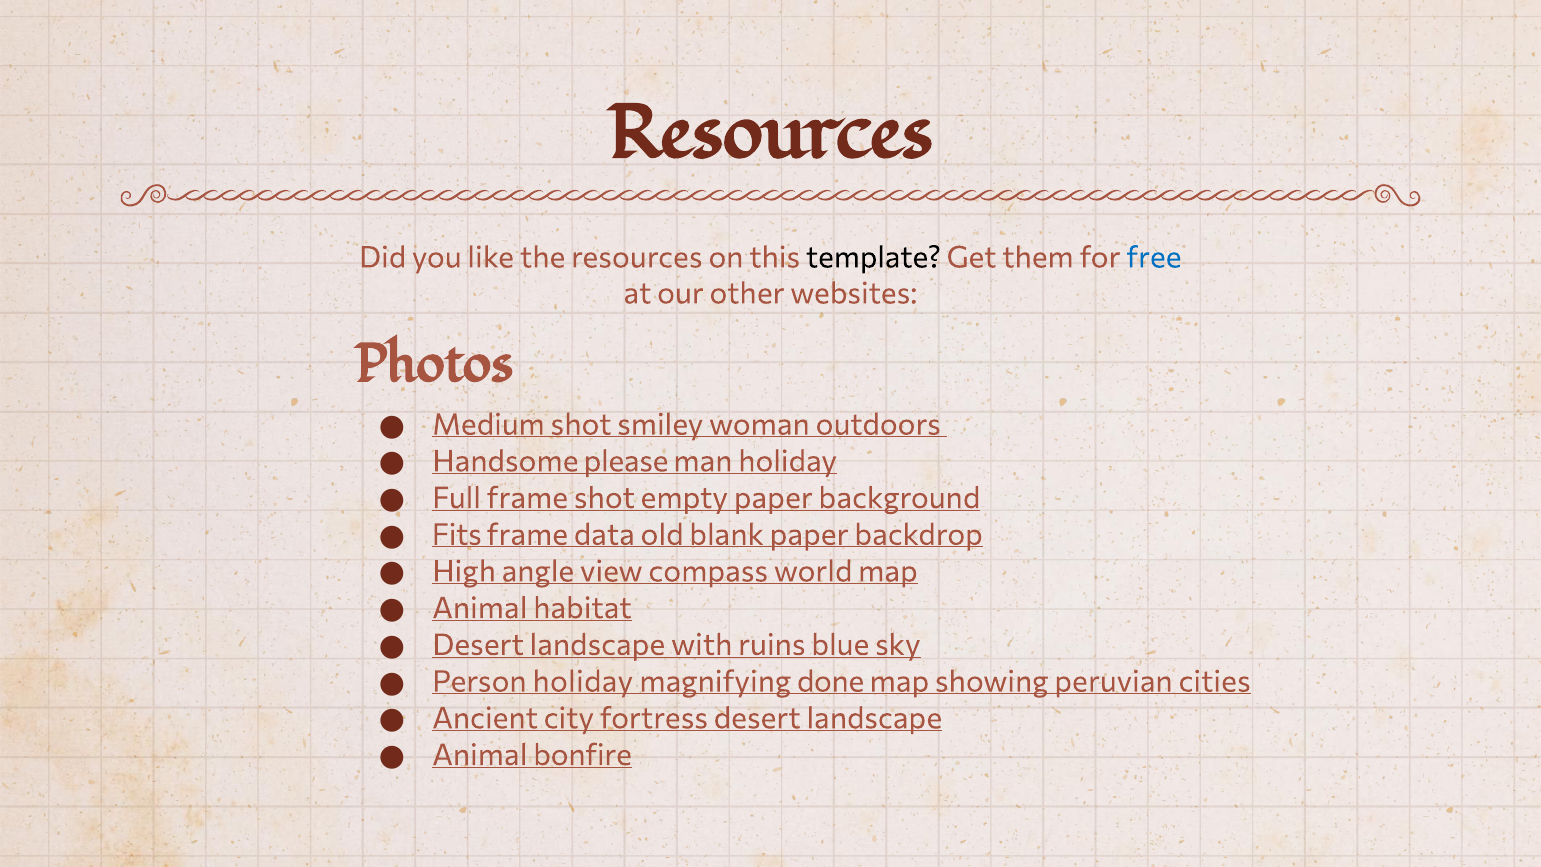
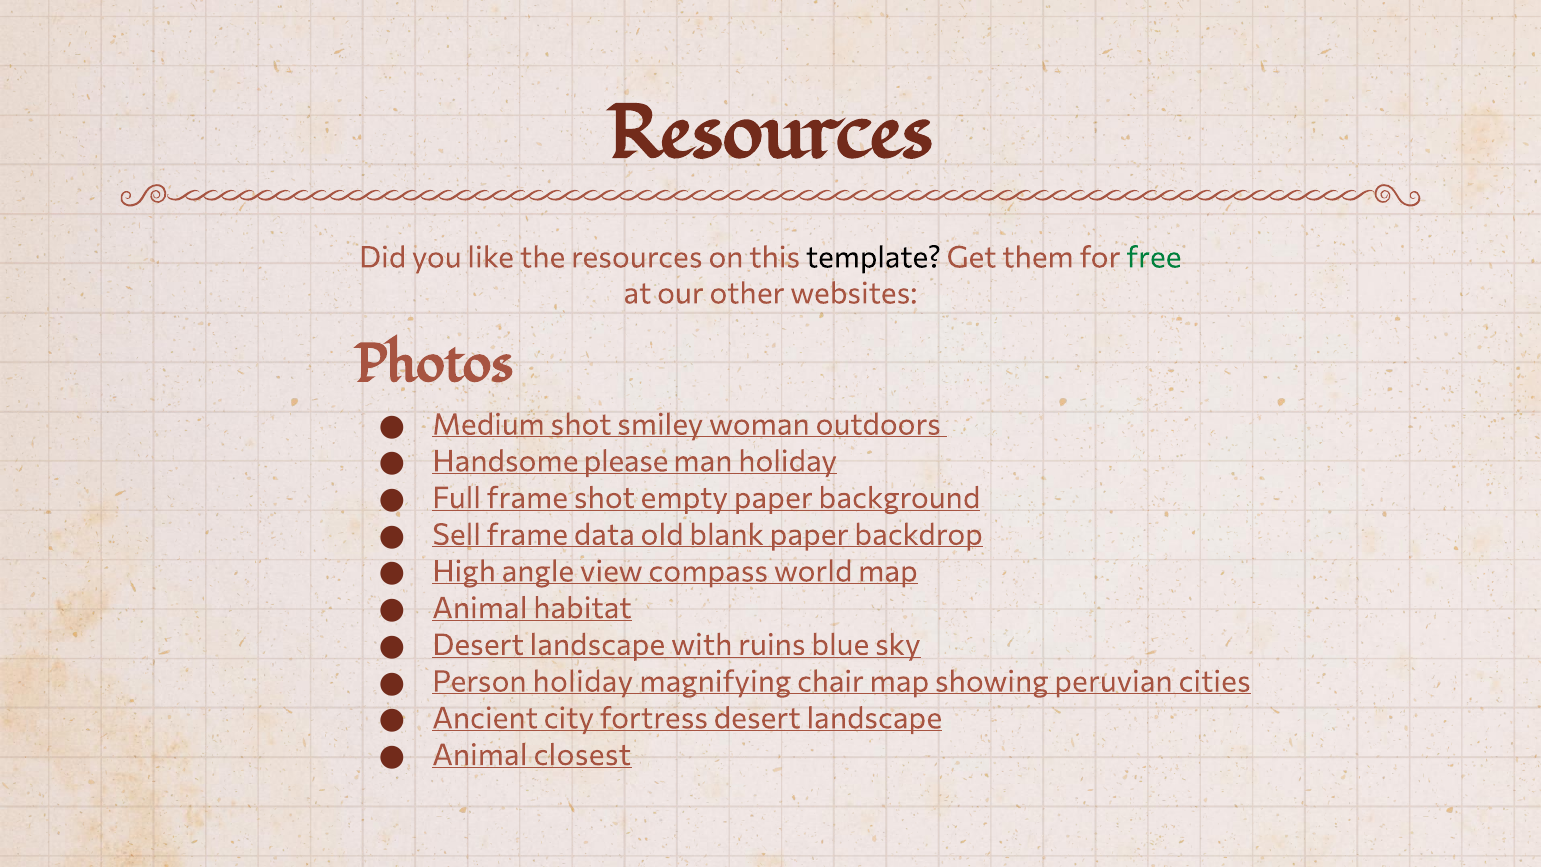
free colour: blue -> green
Fits: Fits -> Sell
done: done -> chair
bonfire: bonfire -> closest
